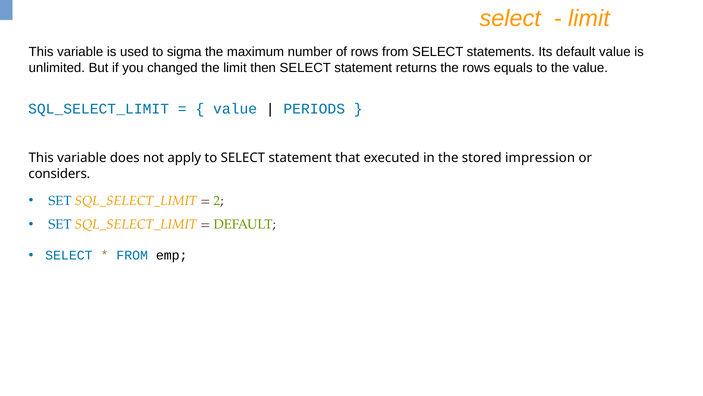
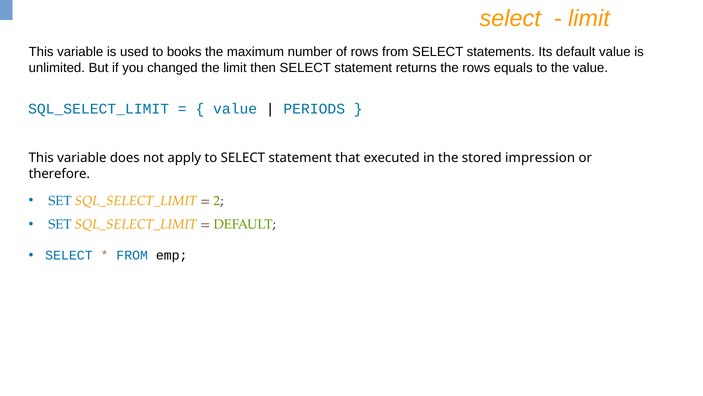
sigma: sigma -> books
considers: considers -> therefore
